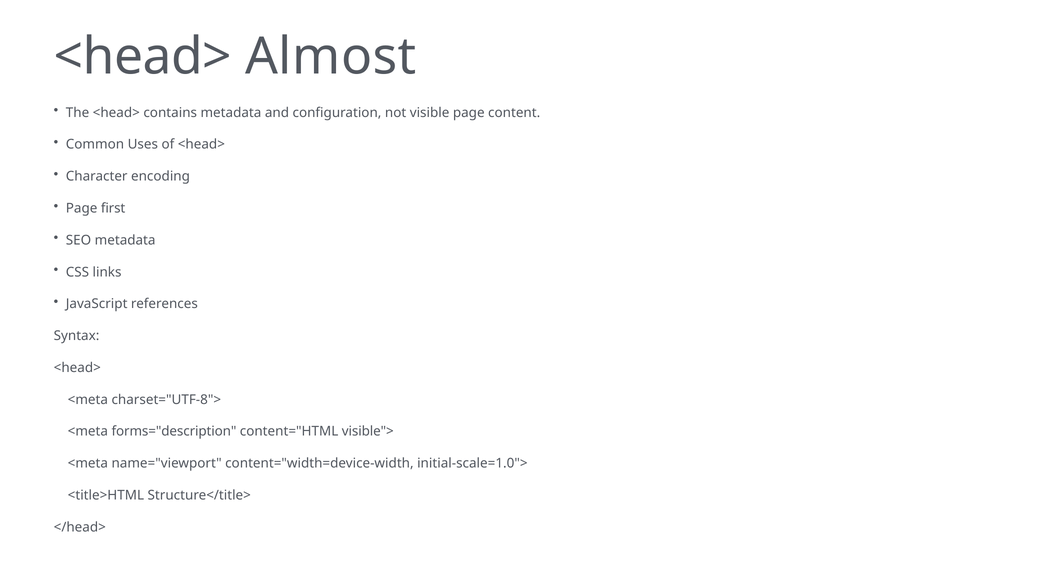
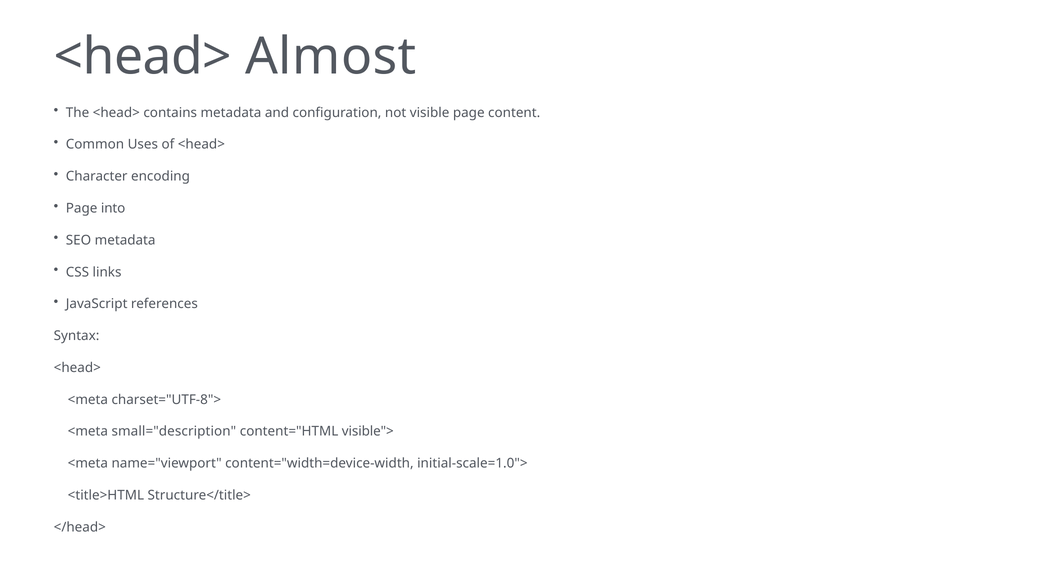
first: first -> into
forms="description: forms="description -> small="description
